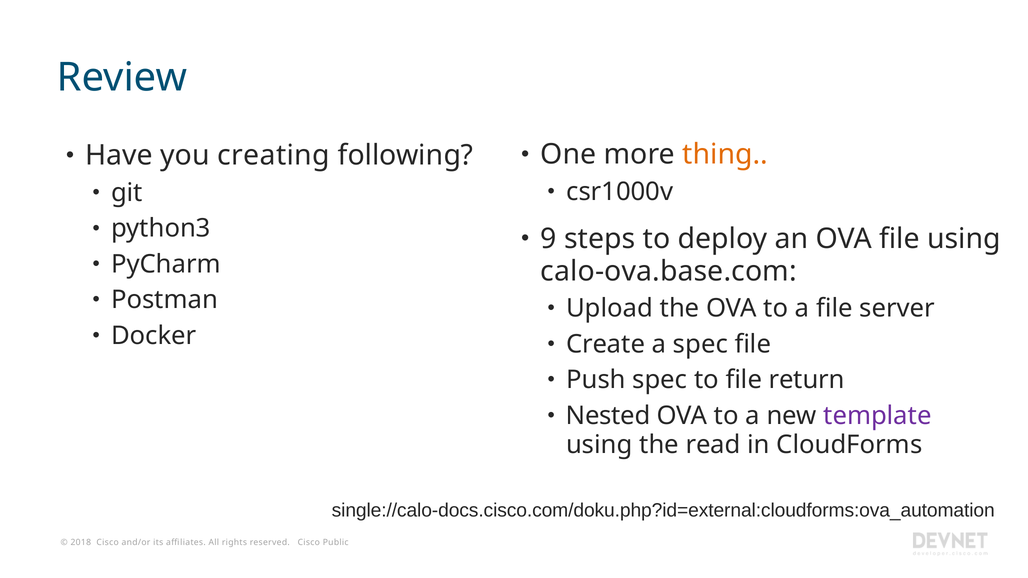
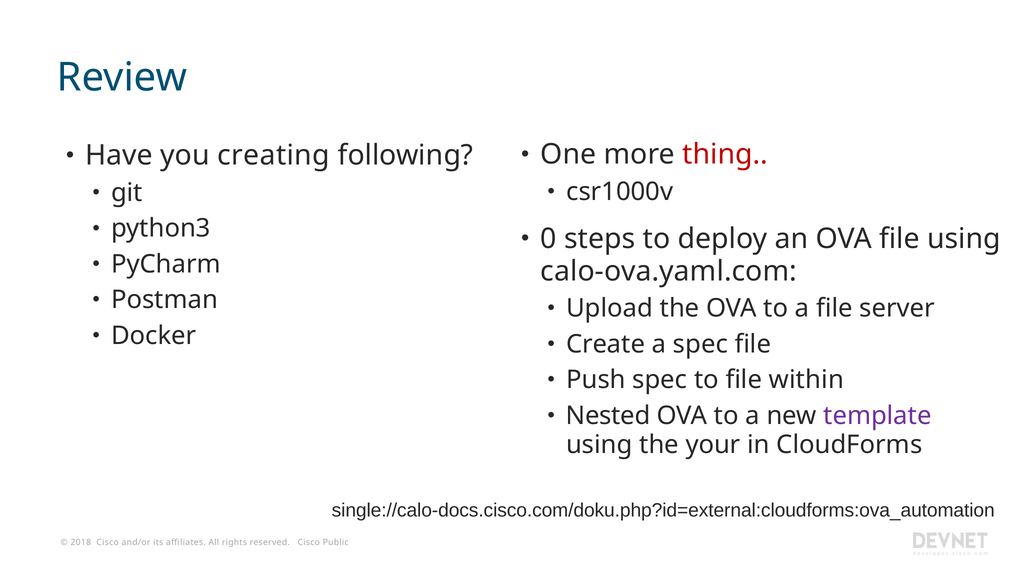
thing colour: orange -> red
9: 9 -> 0
calo-ova.base.com: calo-ova.base.com -> calo-ova.yaml.com
return: return -> within
read: read -> your
